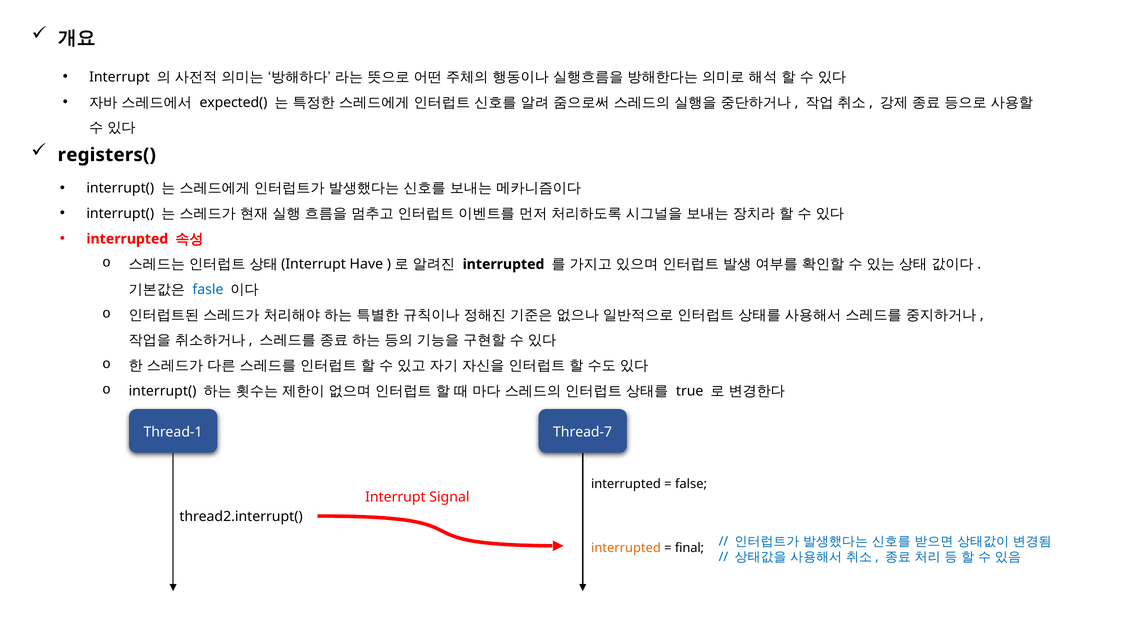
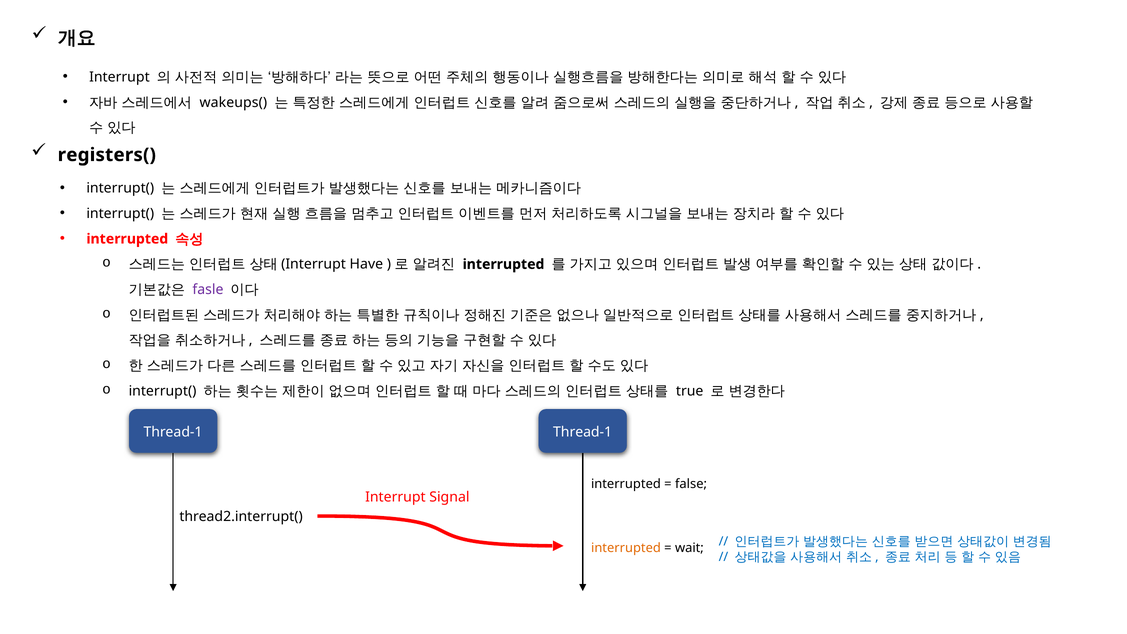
expected(: expected( -> wakeups(
fasle colour: blue -> purple
Thread-1 Thread-7: Thread-7 -> Thread-1
final: final -> wait
